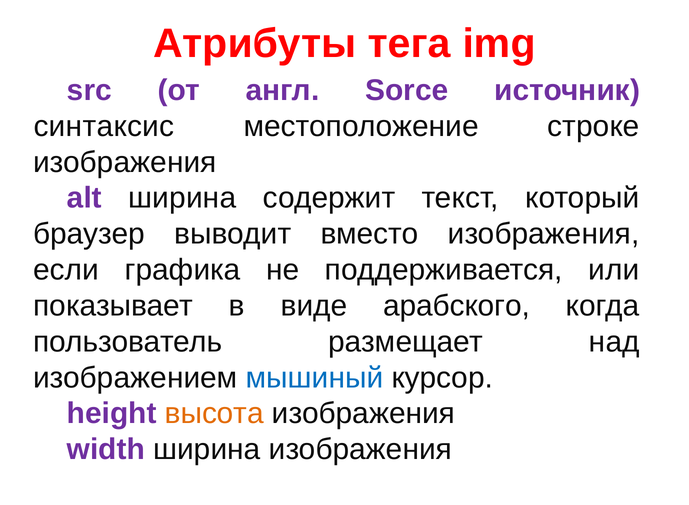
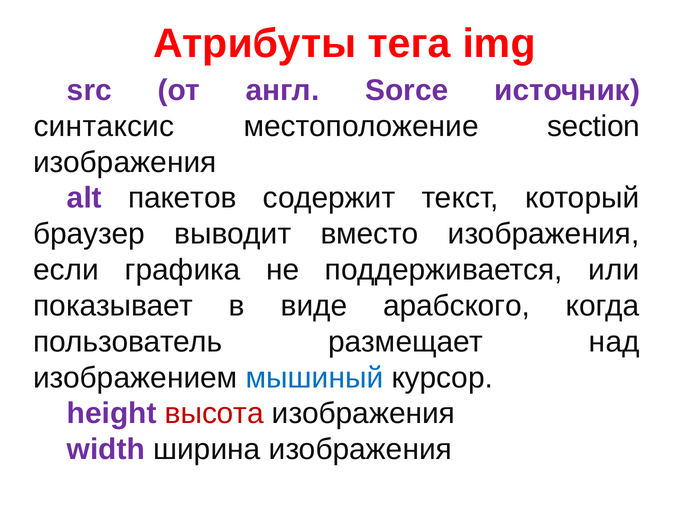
строке: строке -> section
alt ширина: ширина -> пакетов
высота colour: orange -> red
